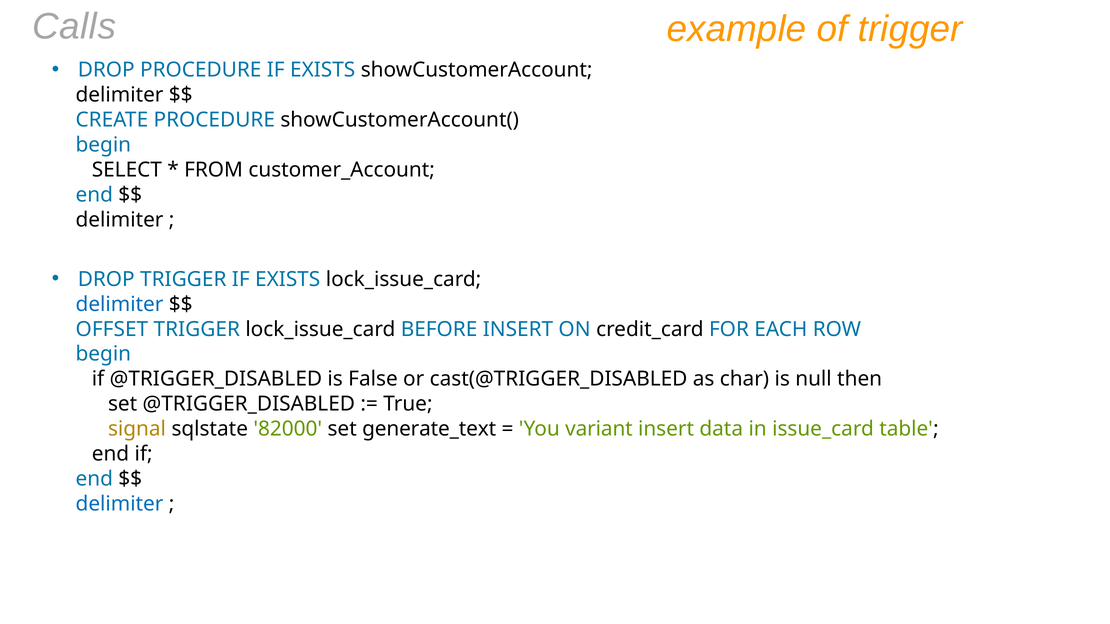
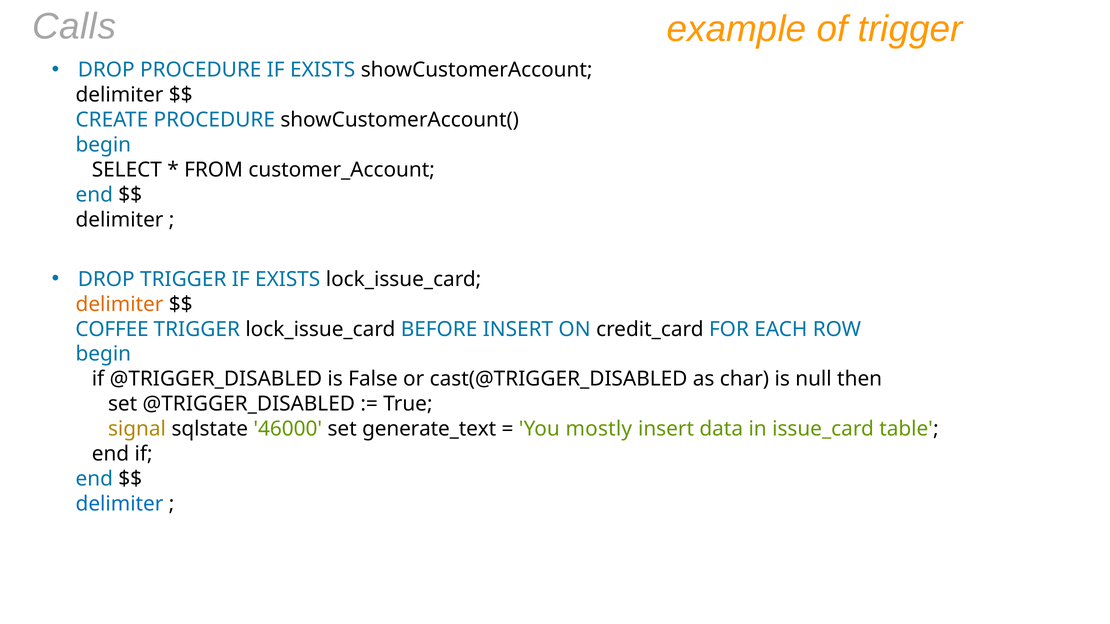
delimiter at (120, 304) colour: blue -> orange
OFFSET: OFFSET -> COFFEE
82000: 82000 -> 46000
variant: variant -> mostly
